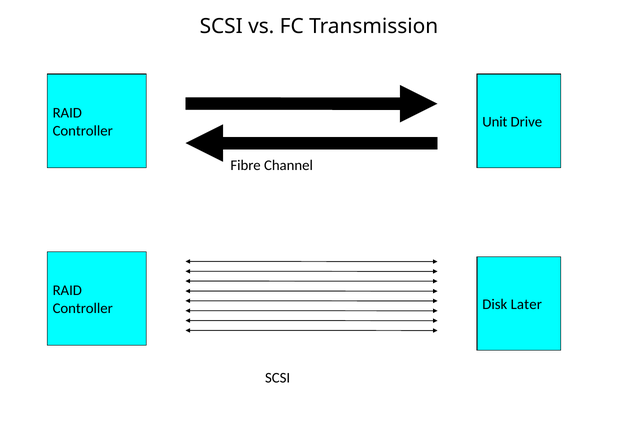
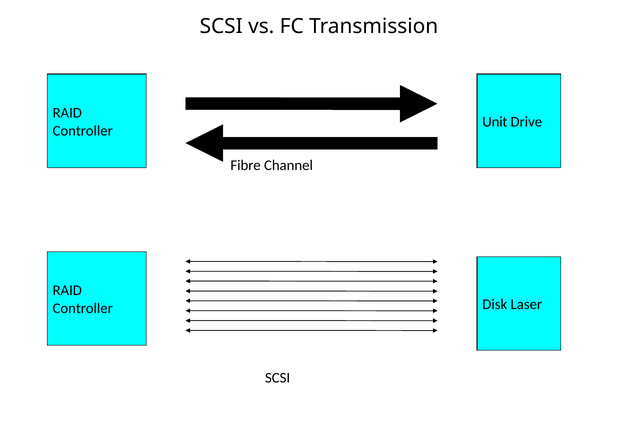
Later: Later -> Laser
